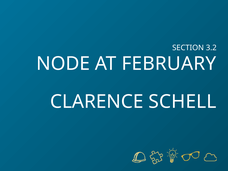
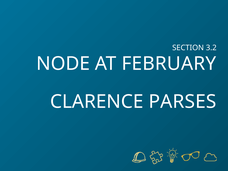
SCHELL: SCHELL -> PARSES
